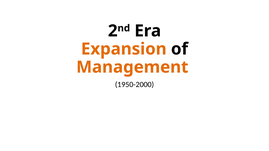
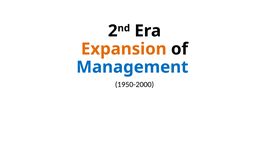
Management colour: orange -> blue
